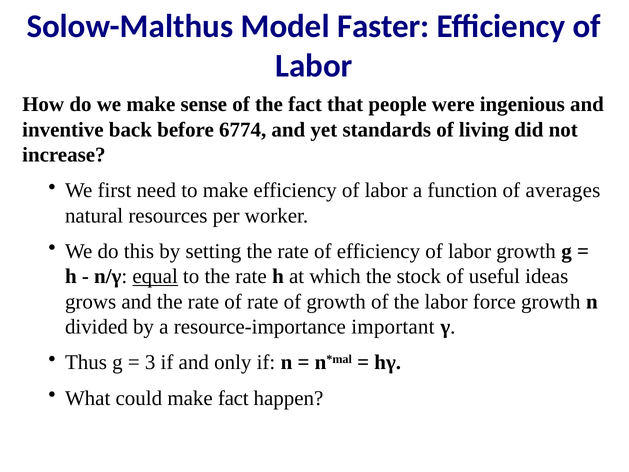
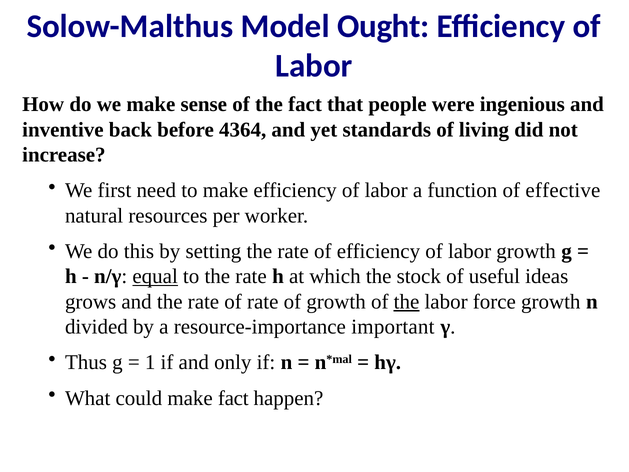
Faster: Faster -> Ought
6774: 6774 -> 4364
averages: averages -> effective
the at (407, 302) underline: none -> present
3: 3 -> 1
